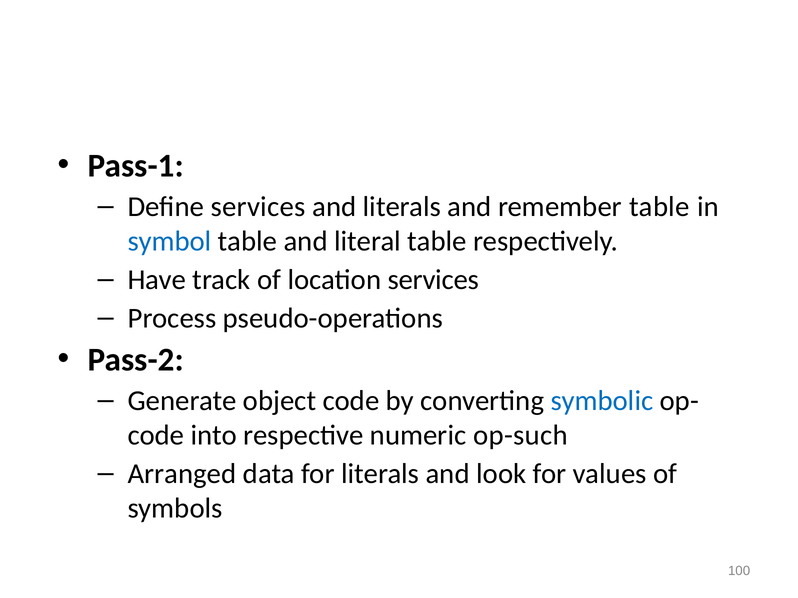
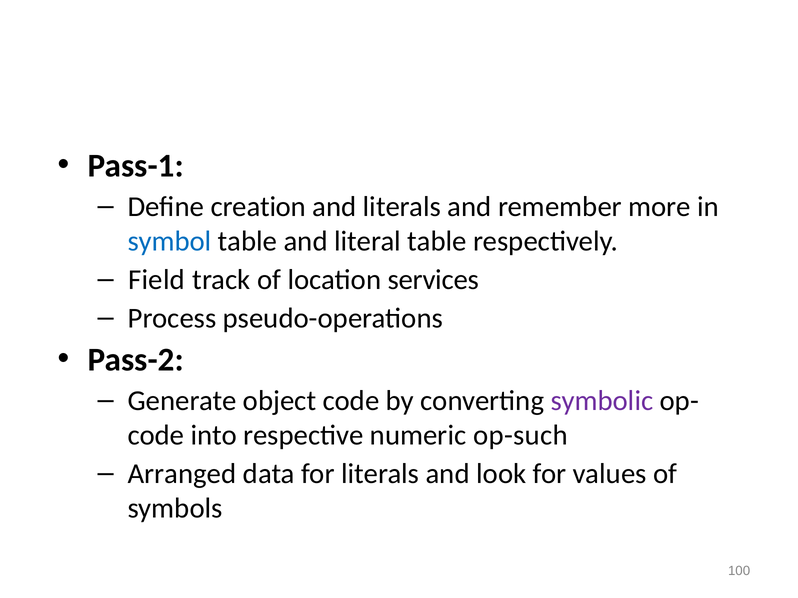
Define services: services -> creation
remember table: table -> more
Have: Have -> Field
symbolic colour: blue -> purple
